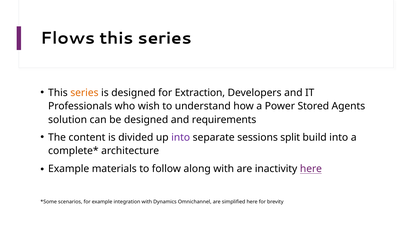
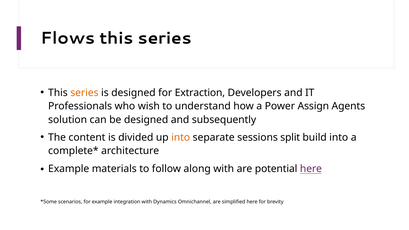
Stored: Stored -> Assign
requirements: requirements -> subsequently
into at (181, 137) colour: purple -> orange
inactivity: inactivity -> potential
